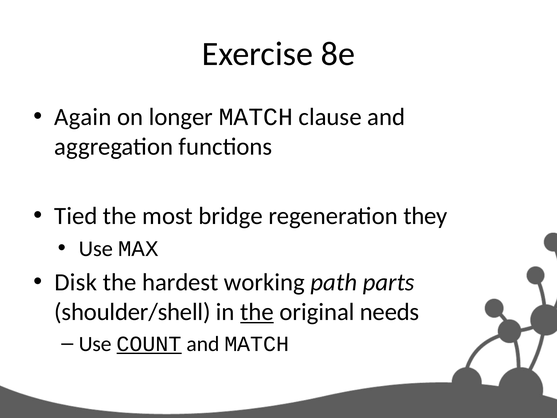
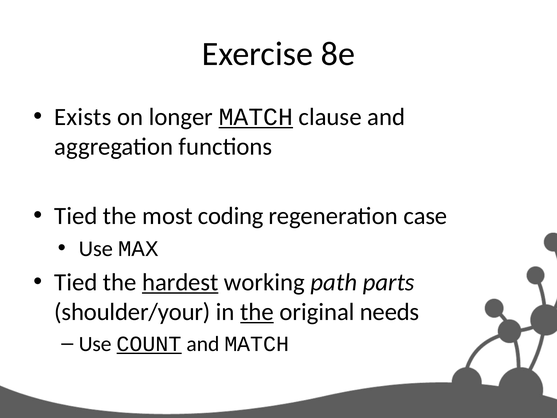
Again: Again -> Exists
MATCH at (256, 117) underline: none -> present
bridge: bridge -> coding
they: they -> case
Disk at (76, 282): Disk -> Tied
hardest underline: none -> present
shoulder/shell: shoulder/shell -> shoulder/your
